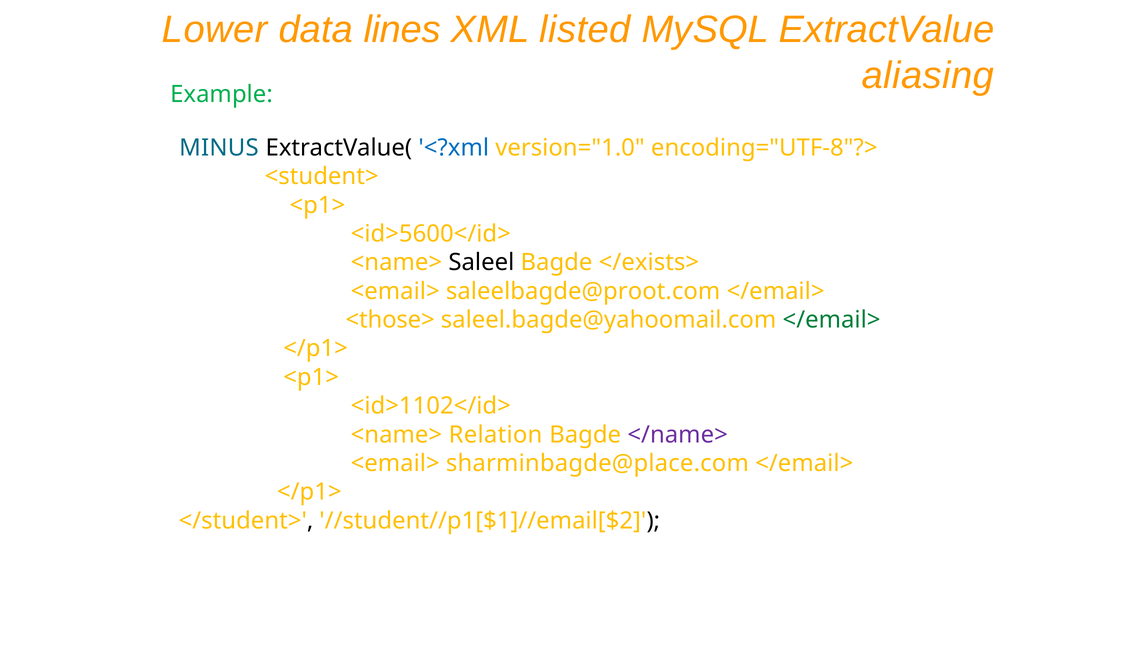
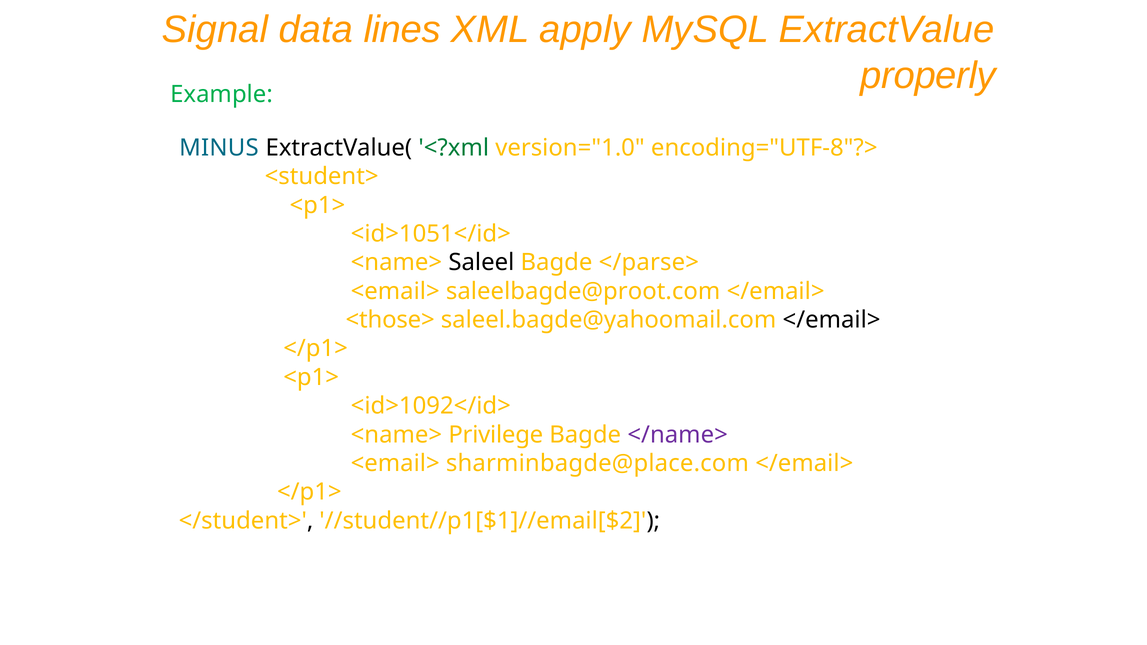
Lower: Lower -> Signal
listed: listed -> apply
aliasing: aliasing -> properly
<?xml colour: blue -> green
<id>5600</id>: <id>5600</id> -> <id>1051</id>
</exists>: </exists> -> </parse>
</email> at (832, 320) colour: green -> black
<id>1102</id>: <id>1102</id> -> <id>1092</id>
Relation: Relation -> Privilege
